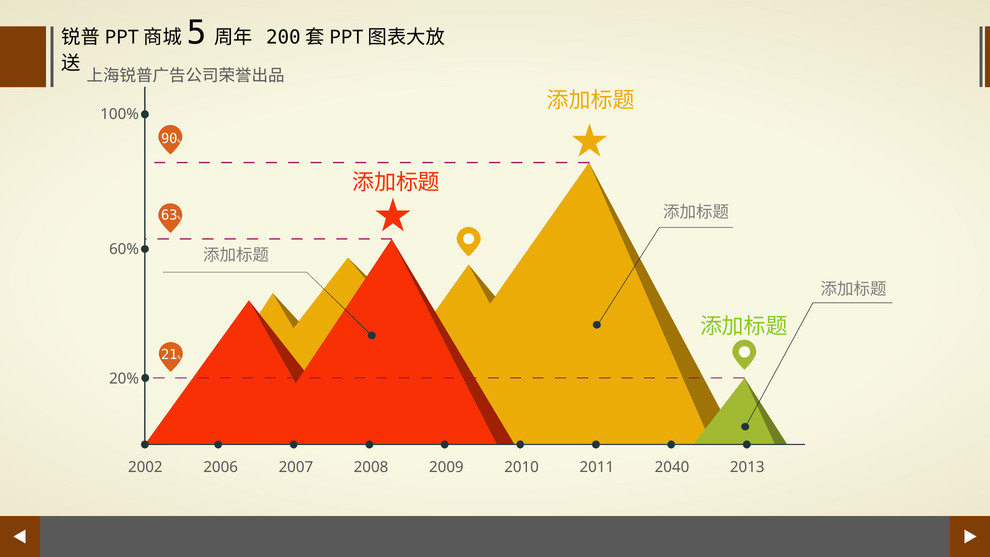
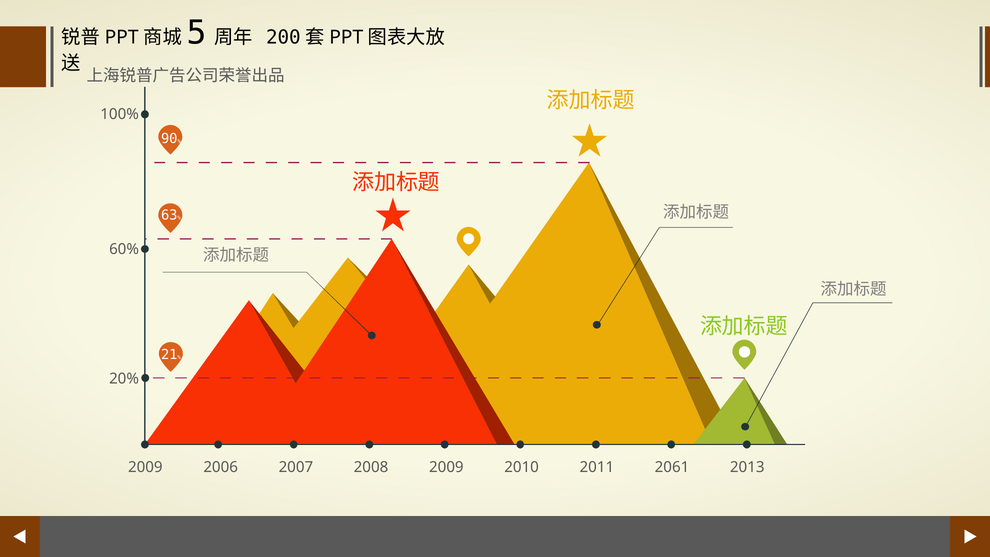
2002 at (145, 467): 2002 -> 2009
2040: 2040 -> 2061
